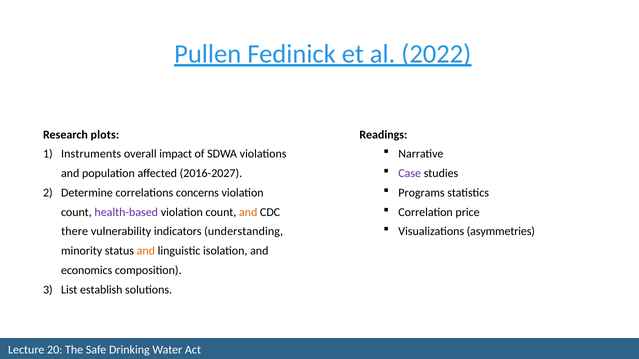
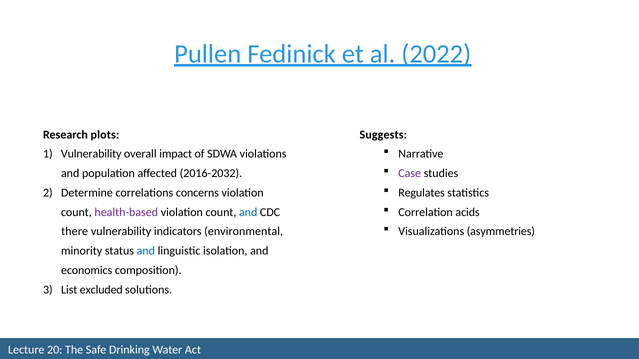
Readings: Readings -> Suggests
Instruments at (91, 154): Instruments -> Vulnerability
2016-2027: 2016-2027 -> 2016-2032
Programs: Programs -> Regulates
price: price -> acids
and at (248, 212) colour: orange -> blue
understanding: understanding -> environmental
and at (146, 251) colour: orange -> blue
establish: establish -> excluded
